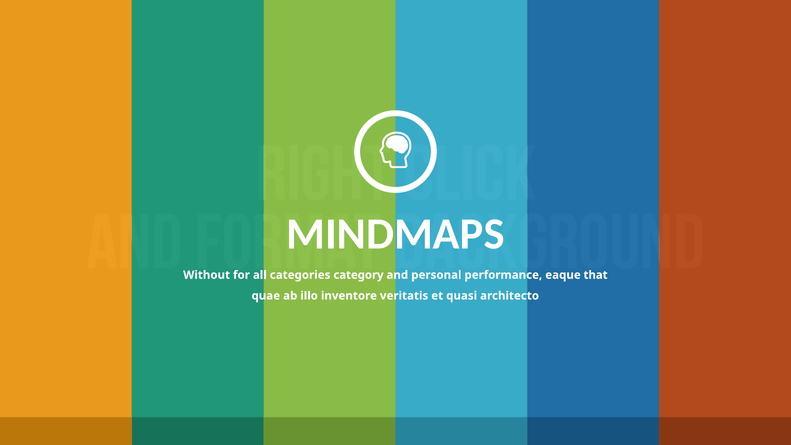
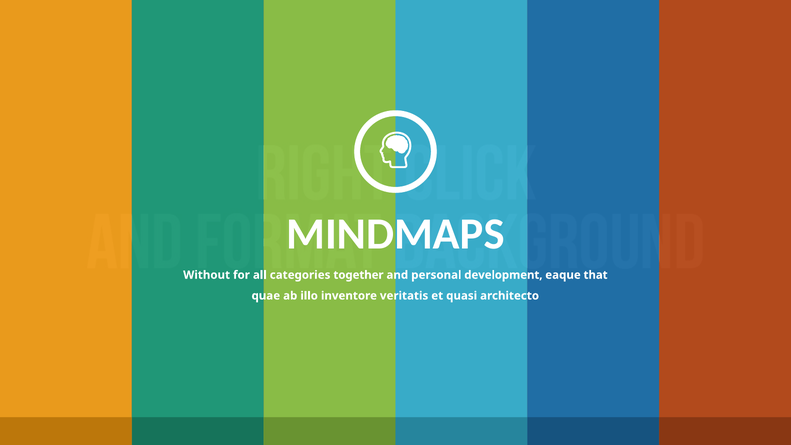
category: category -> together
performance: performance -> development
